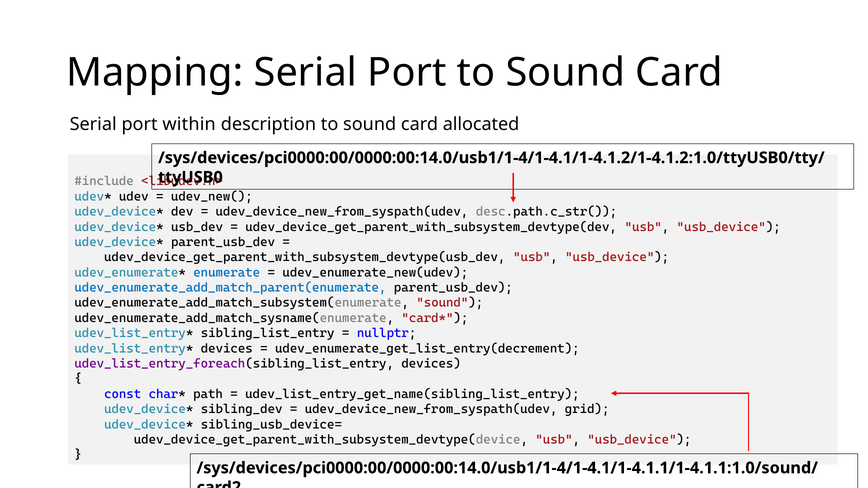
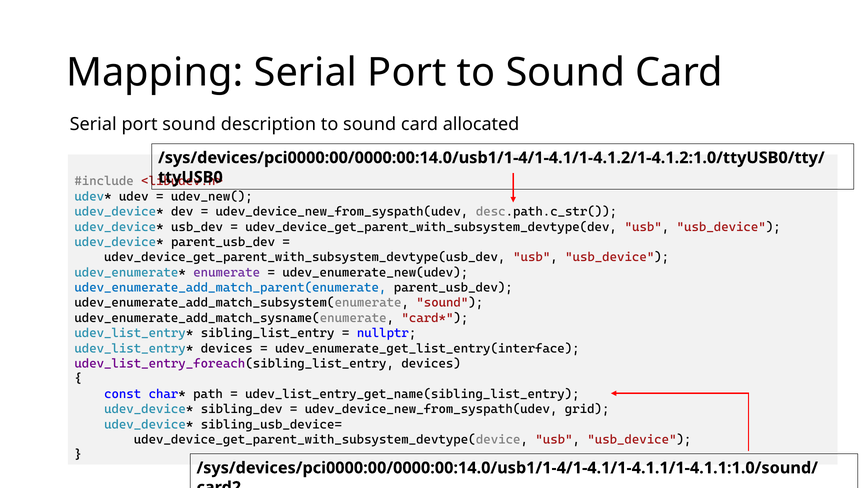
port within: within -> sound
enumerate colour: blue -> purple
udev_enumerate_get_list_entry(decrement: udev_enumerate_get_list_entry(decrement -> udev_enumerate_get_list_entry(interface
